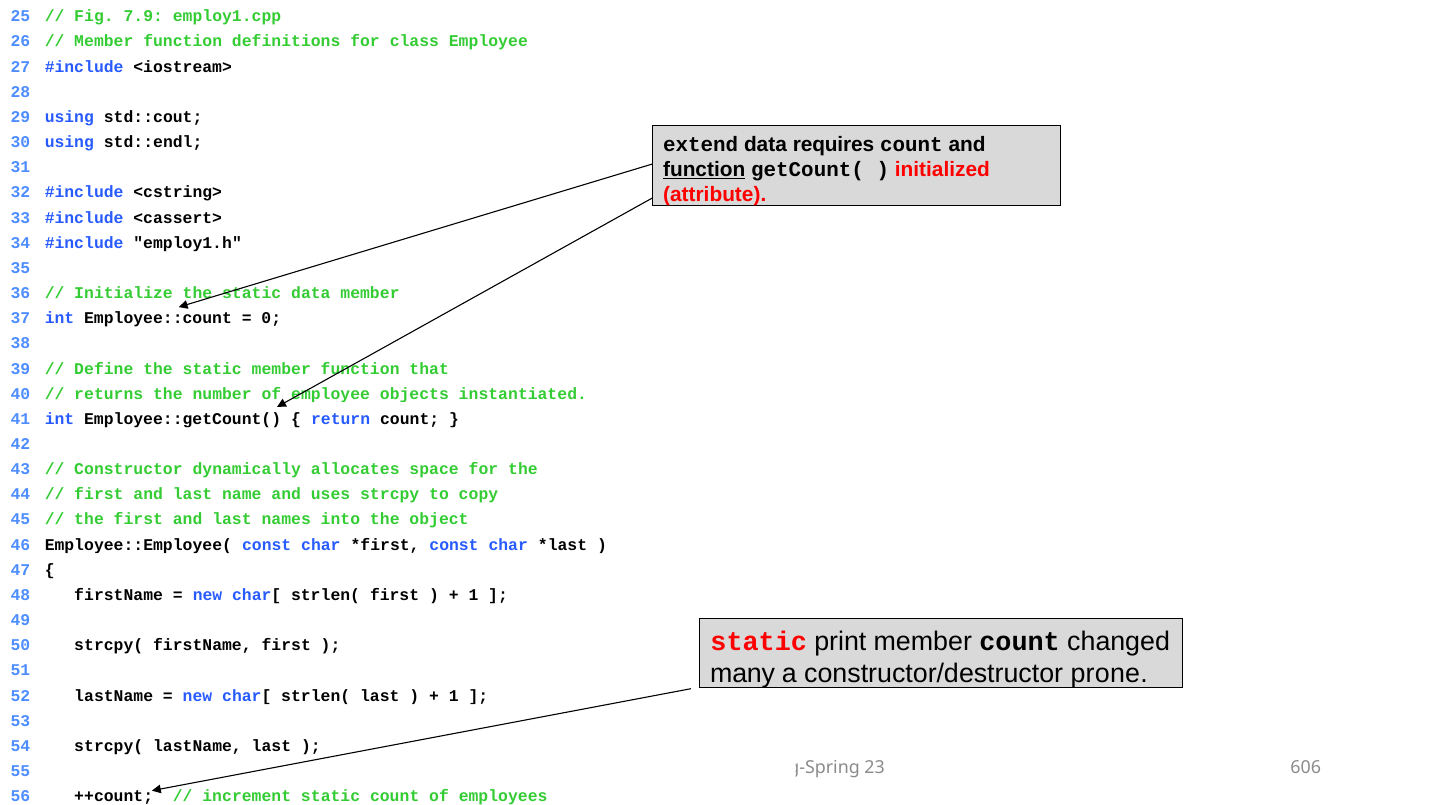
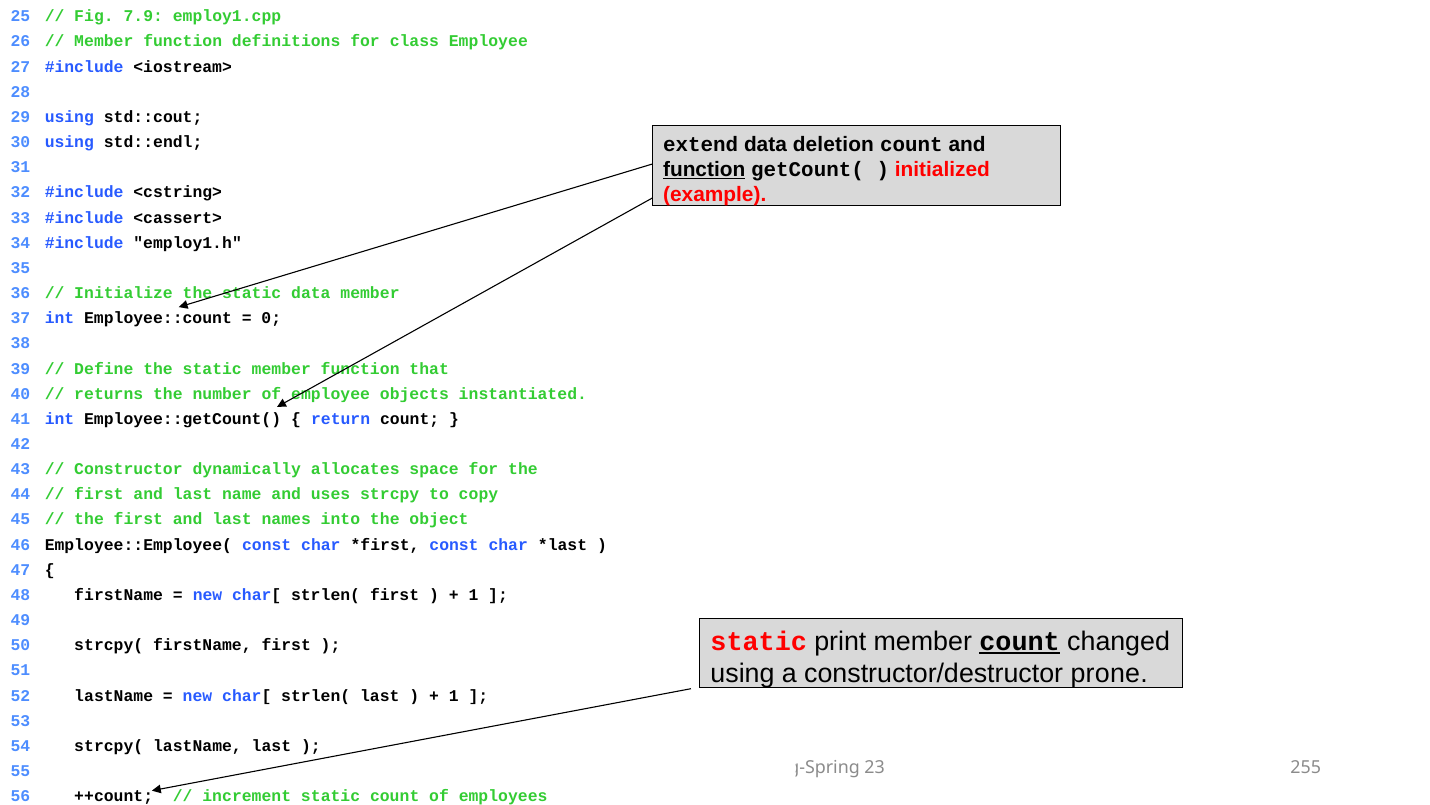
requires: requires -> deletion
attribute: attribute -> example
count at (1020, 641) underline: none -> present
many at (743, 673): many -> using
606: 606 -> 255
